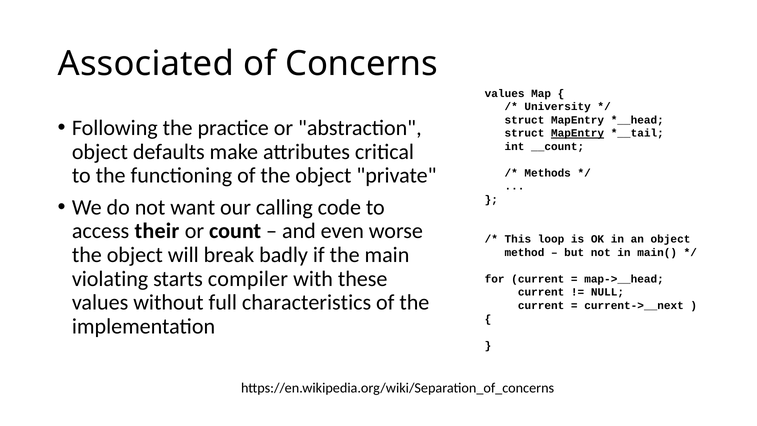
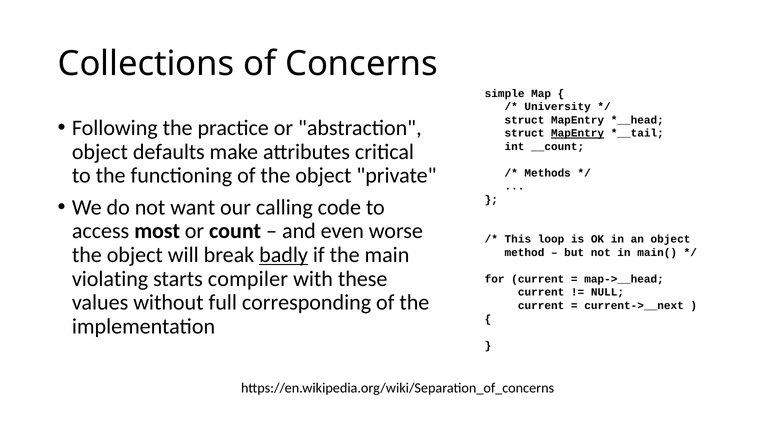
Associated: Associated -> Collections
values at (505, 93): values -> simple
their: their -> most
badly underline: none -> present
characteristics: characteristics -> corresponding
